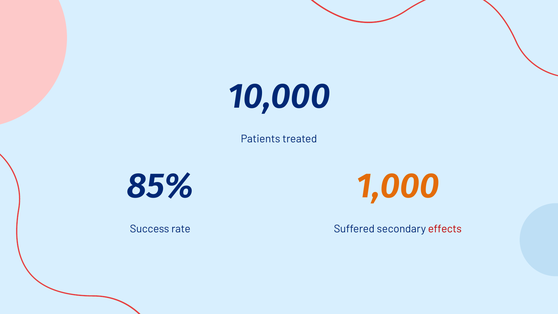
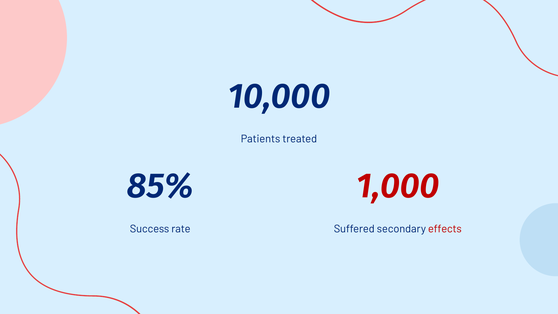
1,000 colour: orange -> red
